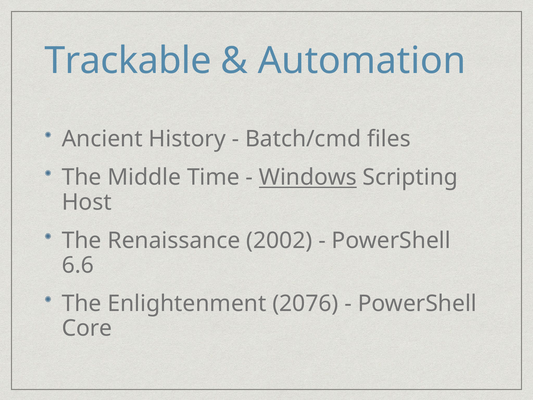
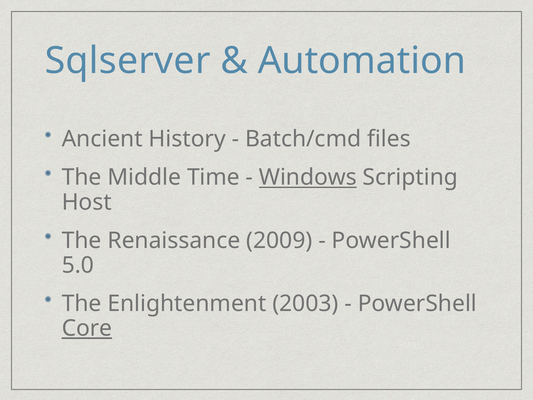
Trackable: Trackable -> Sqlserver
2002: 2002 -> 2009
6.6: 6.6 -> 5.0
2076: 2076 -> 2003
Core underline: none -> present
